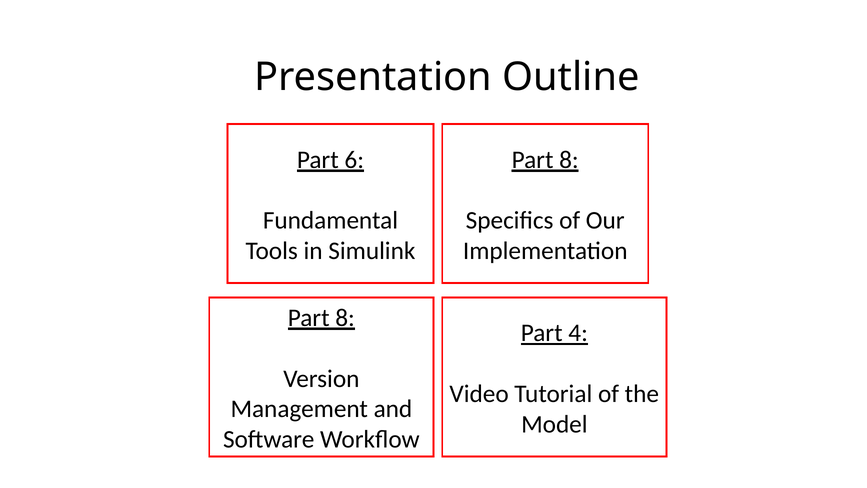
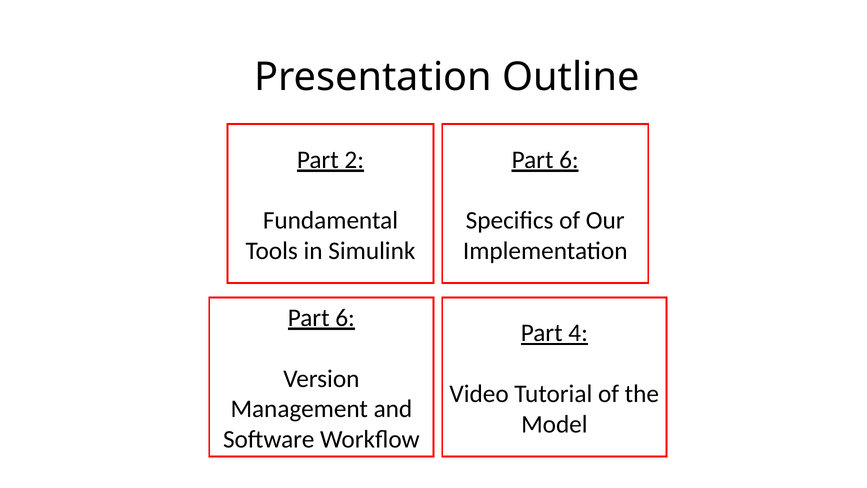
6: 6 -> 2
8 at (569, 160): 8 -> 6
8 at (345, 318): 8 -> 6
